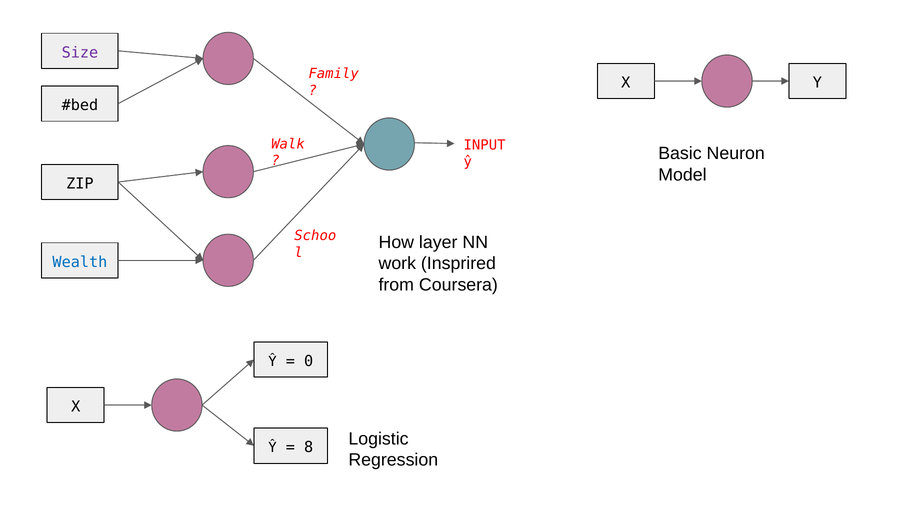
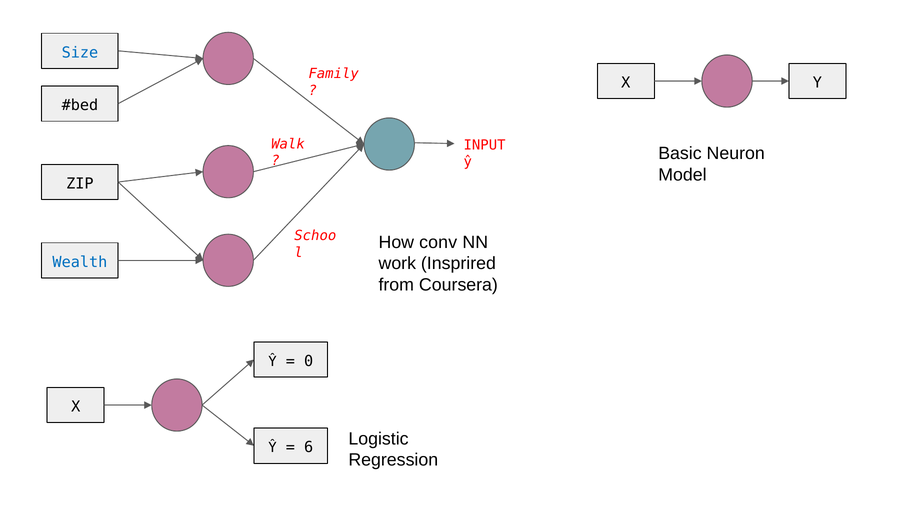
Size colour: purple -> blue
layer: layer -> conv
8: 8 -> 6
